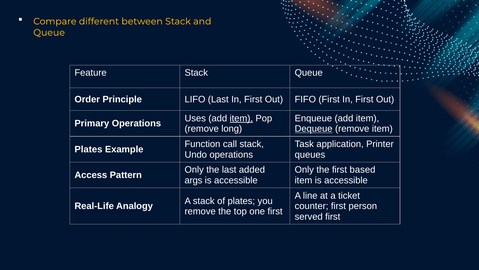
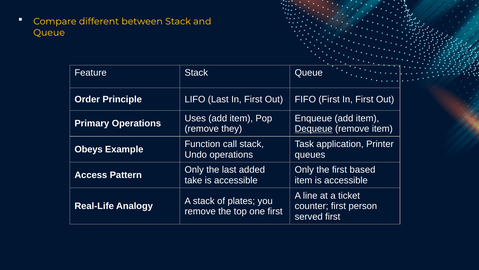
item at (241, 118) underline: present -> none
long: long -> they
Plates at (88, 149): Plates -> Obeys
args: args -> take
